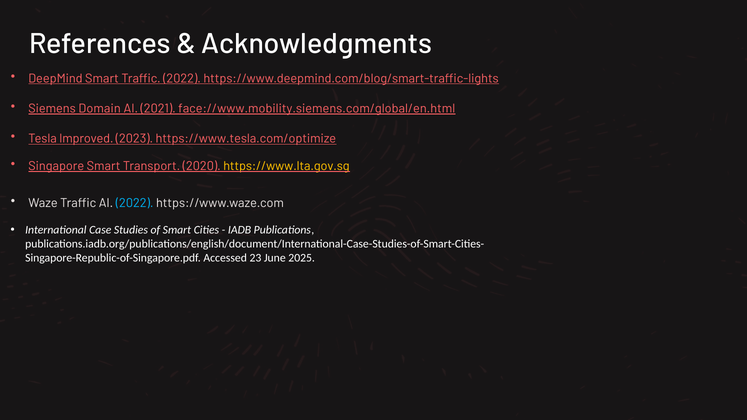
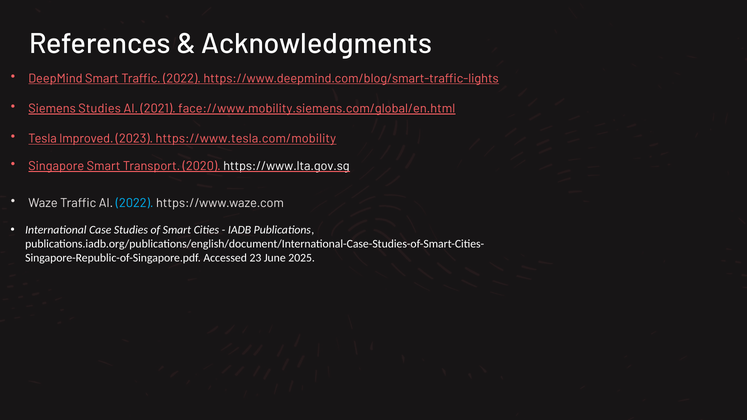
Siemens Domain: Domain -> Studies
https://www.tesla.com/optimize: https://www.tesla.com/optimize -> https://www.tesla.com/mobility
https://www.lta.gov.sg colour: yellow -> white
